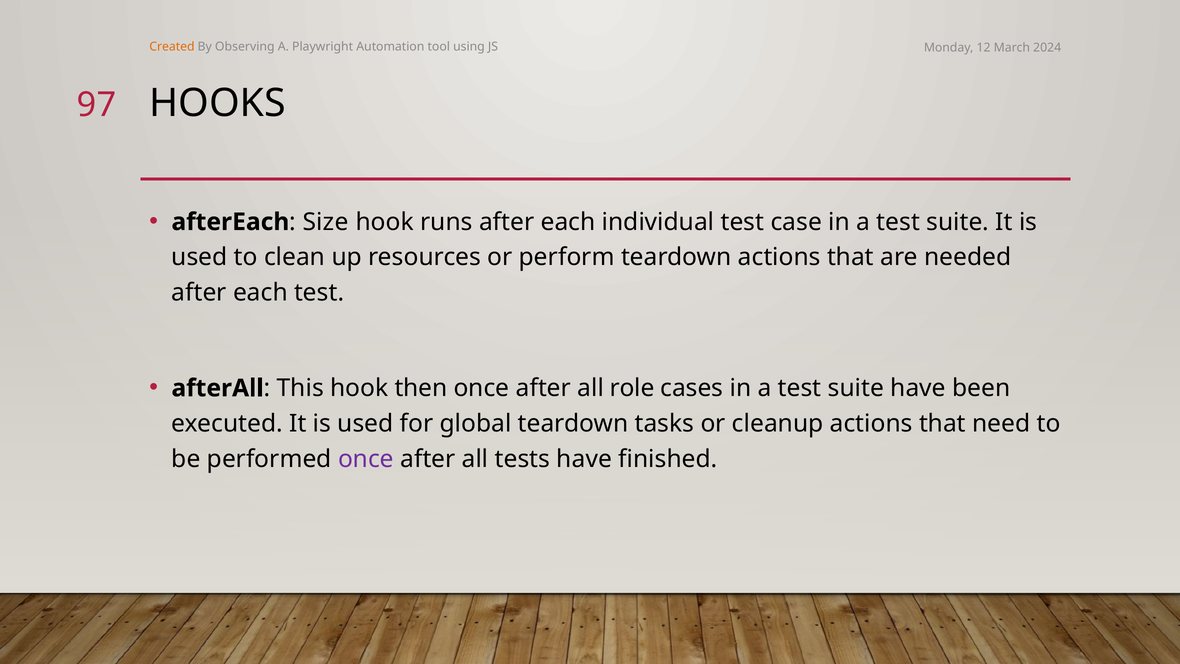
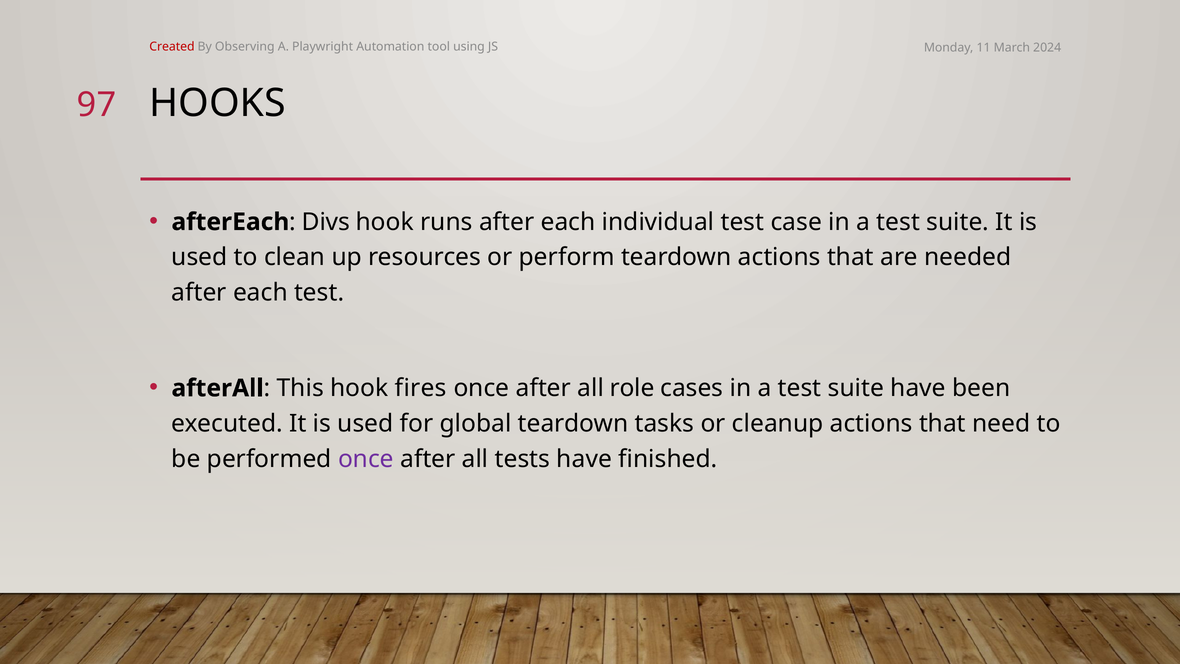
Created colour: orange -> red
12: 12 -> 11
Size: Size -> Divs
then: then -> fires
